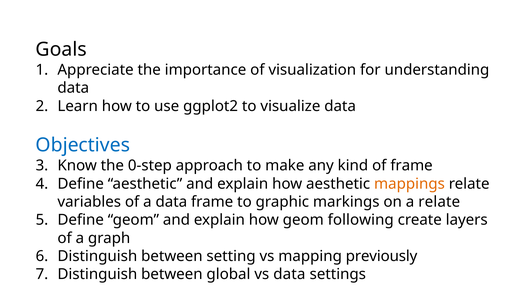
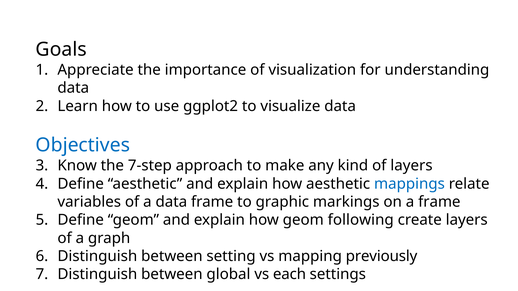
0-step: 0-step -> 7-step
of frame: frame -> layers
mappings colour: orange -> blue
a relate: relate -> frame
vs data: data -> each
